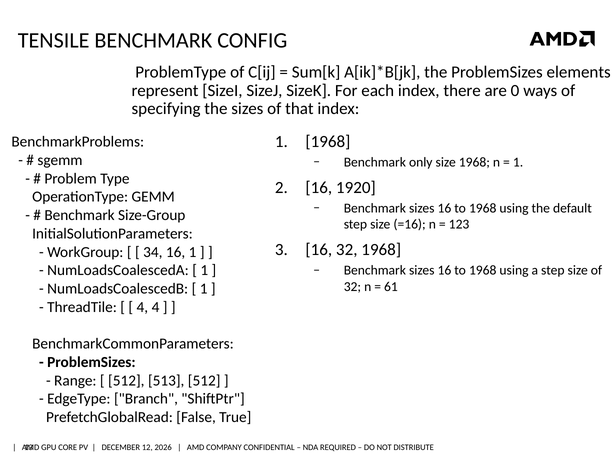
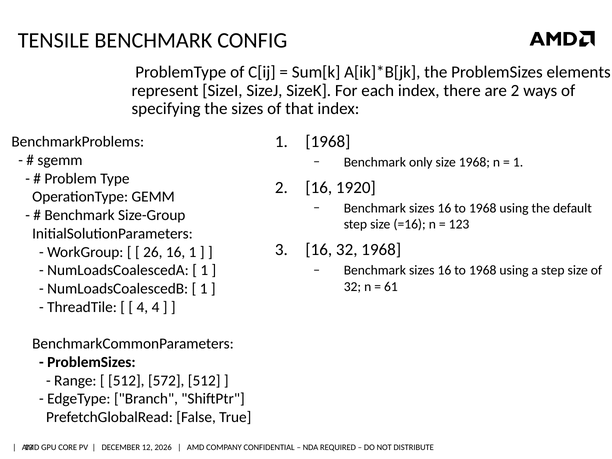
are 0: 0 -> 2
34: 34 -> 26
513: 513 -> 572
